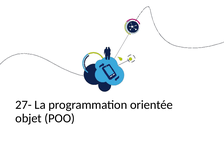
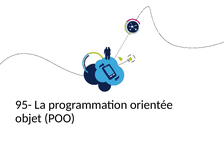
27-: 27- -> 95-
